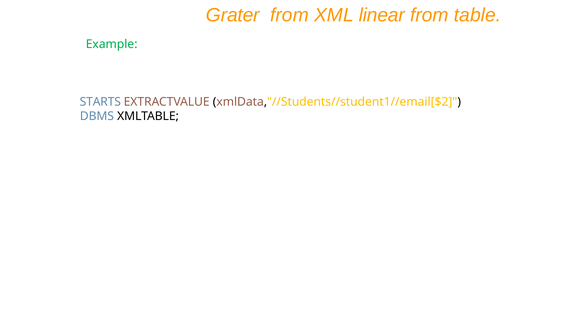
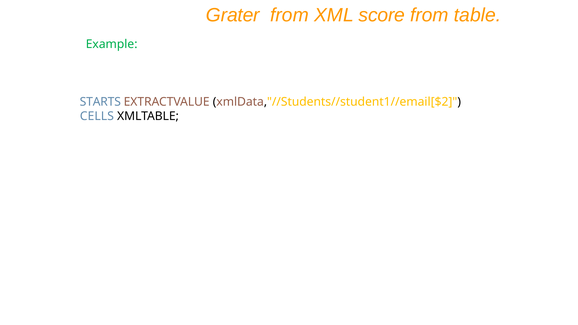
linear: linear -> score
DBMS: DBMS -> CELLS
